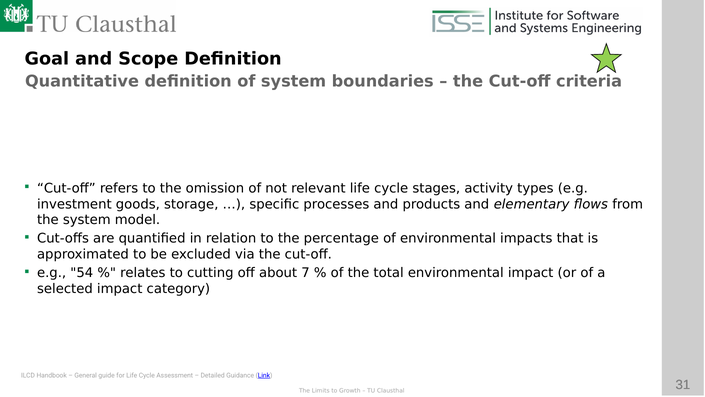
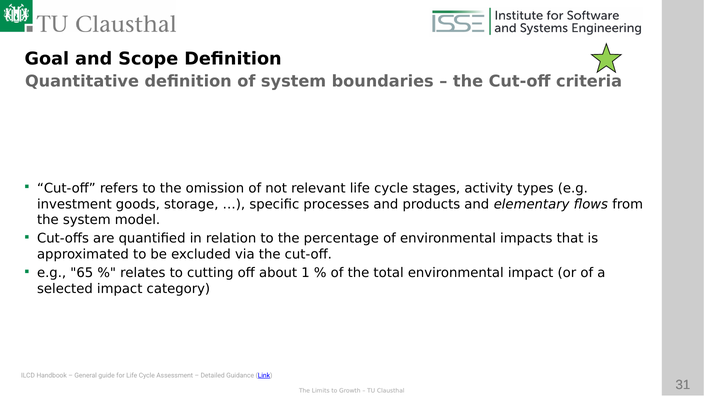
54: 54 -> 65
7: 7 -> 1
